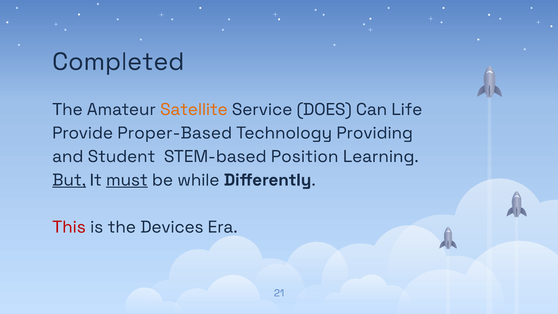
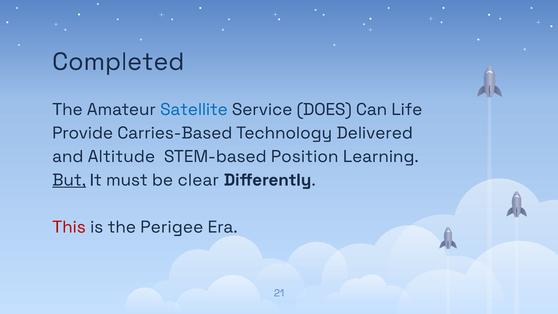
Satellite colour: orange -> blue
Proper-Based: Proper-Based -> Carries-Based
Providing: Providing -> Delivered
Student: Student -> Altitude
must underline: present -> none
while: while -> clear
Devices: Devices -> Perigee
